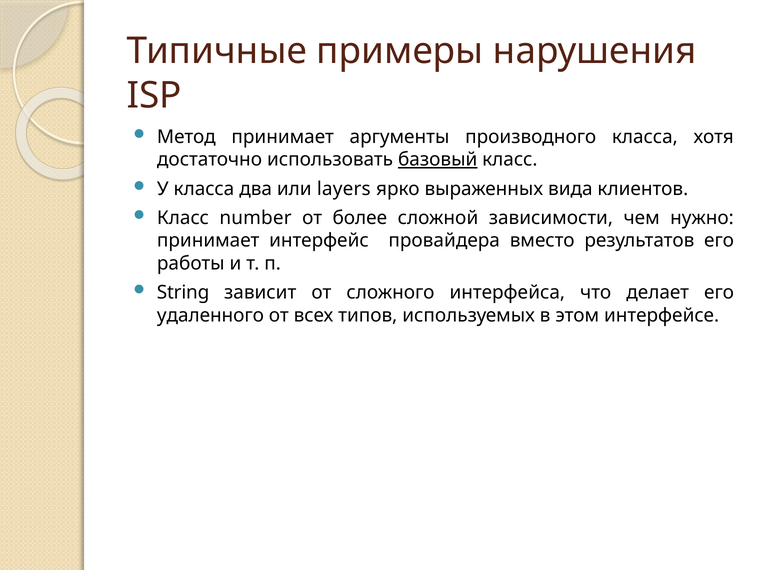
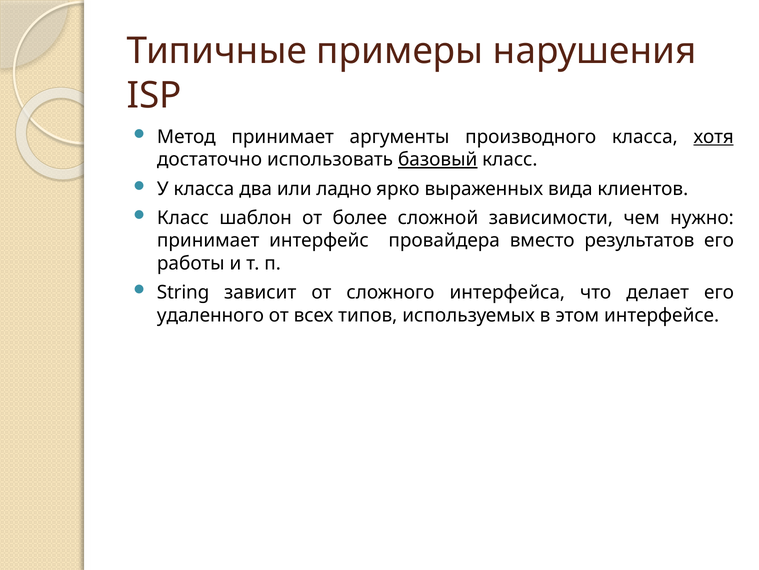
хотя underline: none -> present
layers: layers -> ладно
number: number -> шаблон
